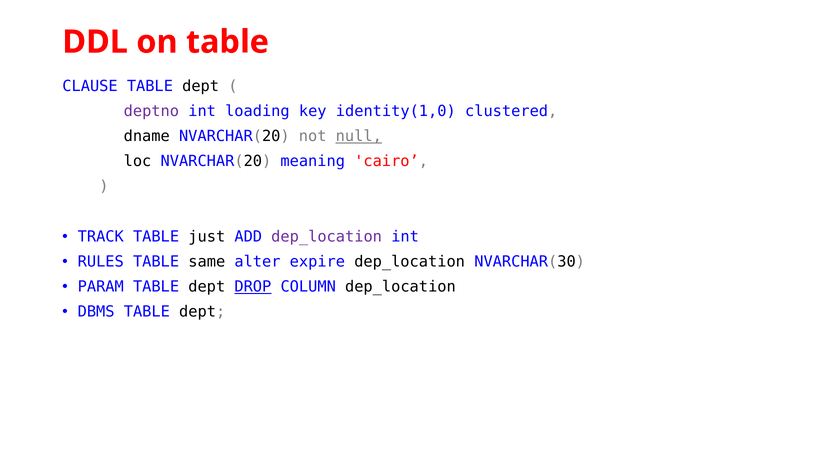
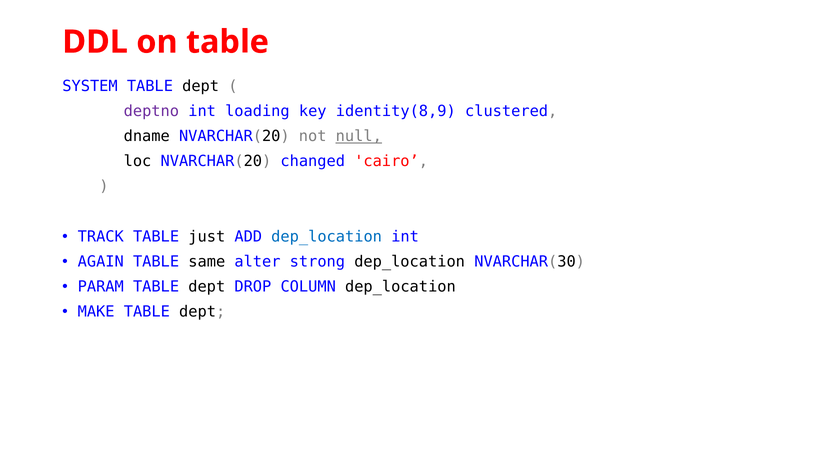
CLAUSE: CLAUSE -> SYSTEM
identity(1,0: identity(1,0 -> identity(8,9
meaning: meaning -> changed
dep_location at (327, 237) colour: purple -> blue
RULES: RULES -> AGAIN
expire: expire -> strong
DROP underline: present -> none
DBMS: DBMS -> MAKE
